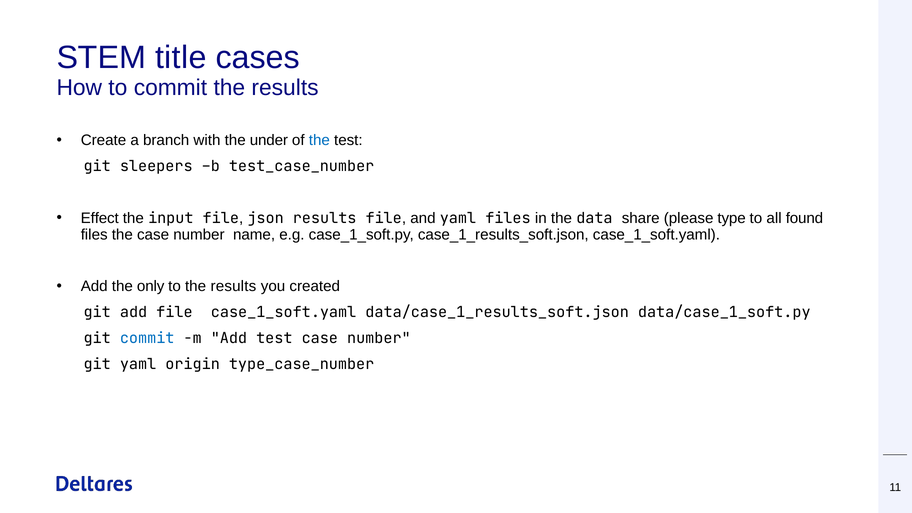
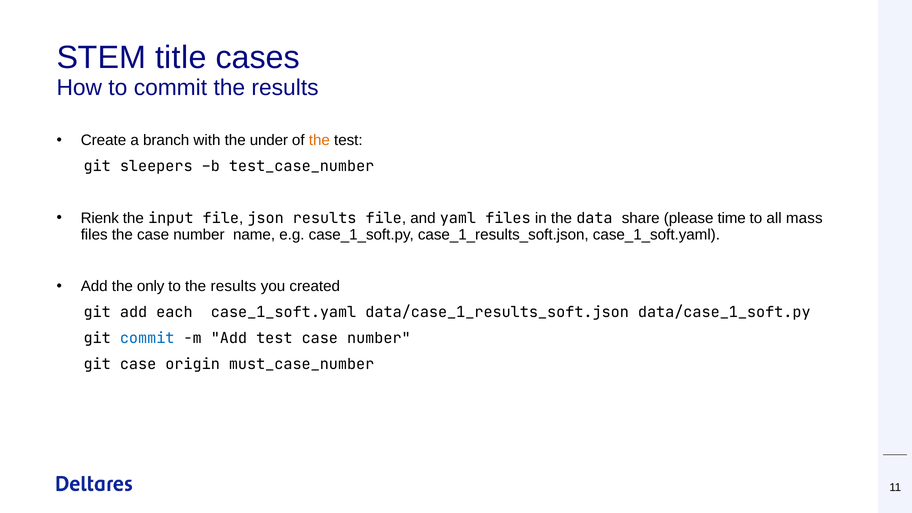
the at (319, 140) colour: blue -> orange
Effect: Effect -> Rienk
type: type -> time
found: found -> mass
file/: file/ -> each/
git yaml: yaml -> case
type_case_number: type_case_number -> must_case_number
